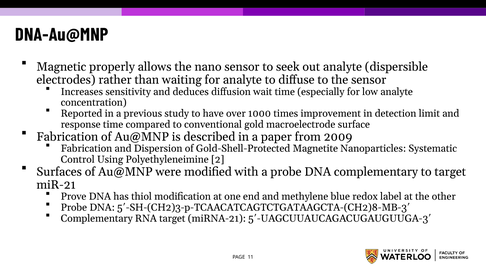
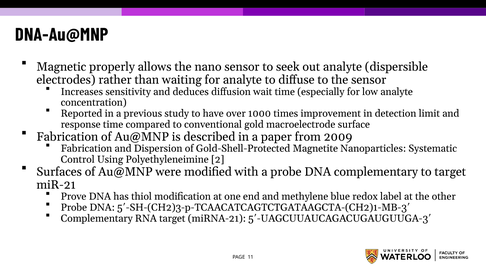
5′-SH-(CH2)3-p-TCAACATCAGTCTGATAAGCTA-(CH2)8-MB-3′: 5′-SH-(CH2)3-p-TCAACATCAGTCTGATAAGCTA-(CH2)8-MB-3′ -> 5′-SH-(CH2)3-p-TCAACATCAGTCTGATAAGCTA-(CH2)1-MB-3′
